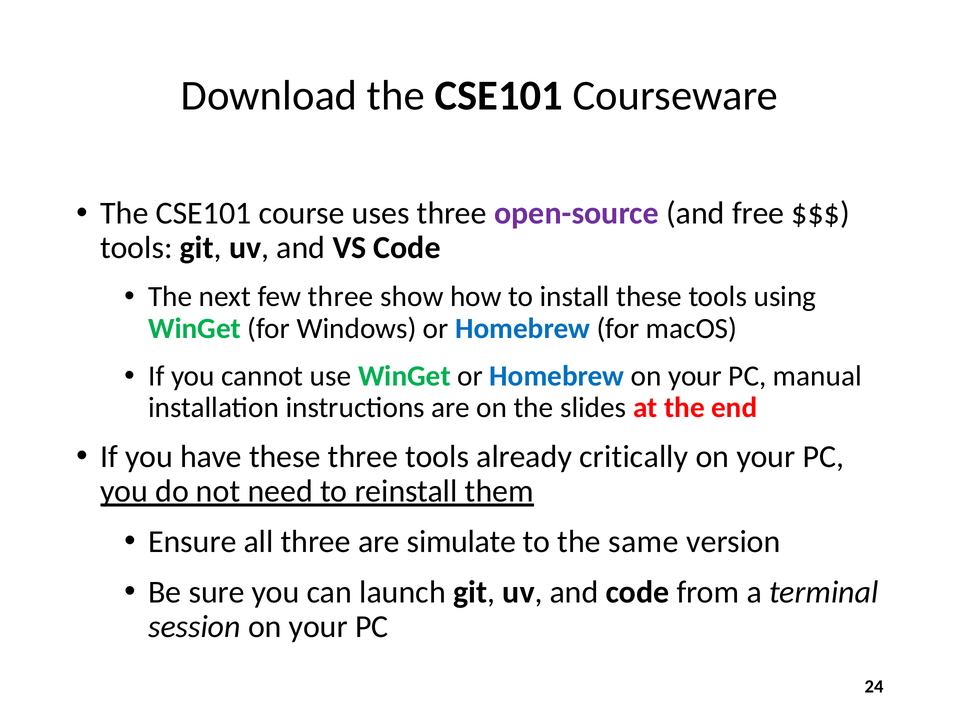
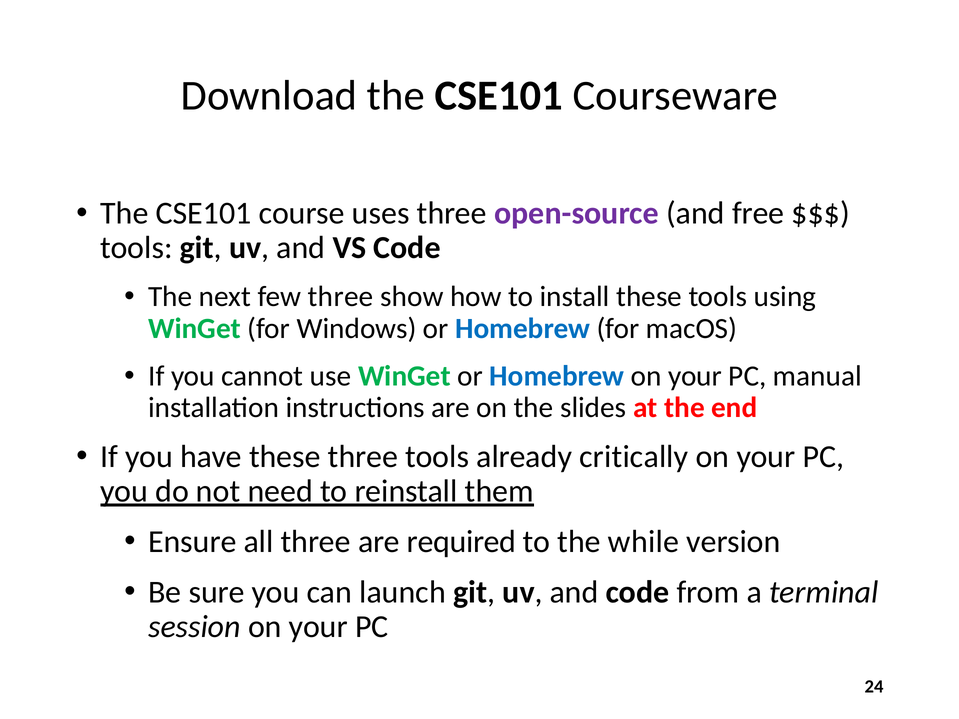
simulate: simulate -> required
same: same -> while
